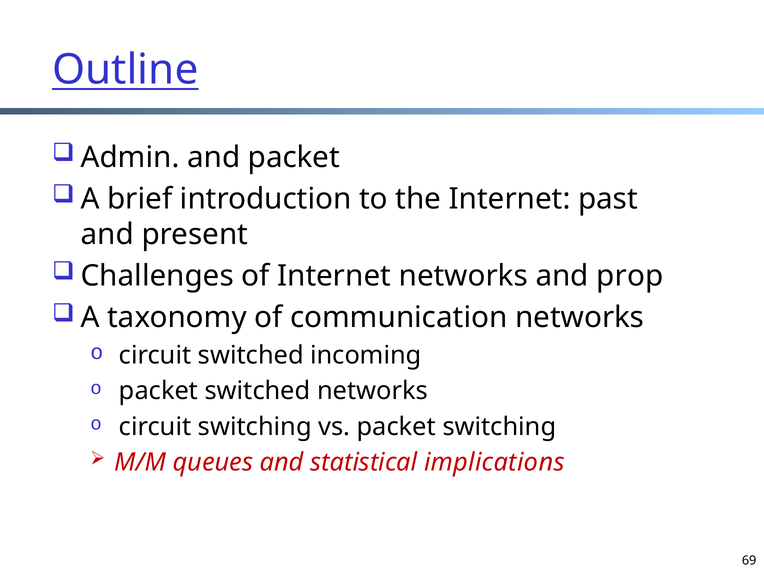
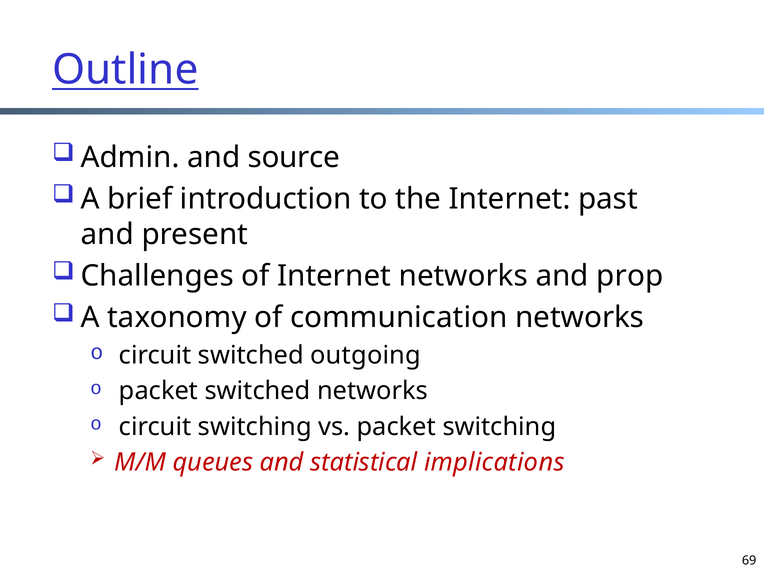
and packet: packet -> source
incoming: incoming -> outgoing
